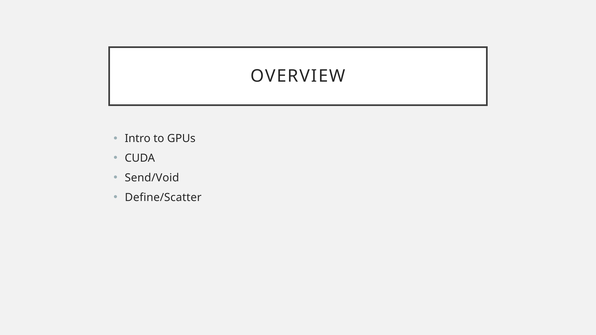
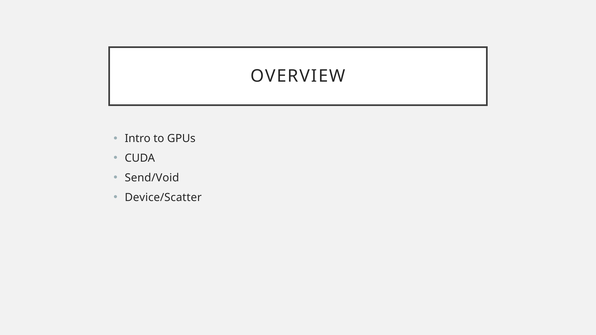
Define/Scatter: Define/Scatter -> Device/Scatter
